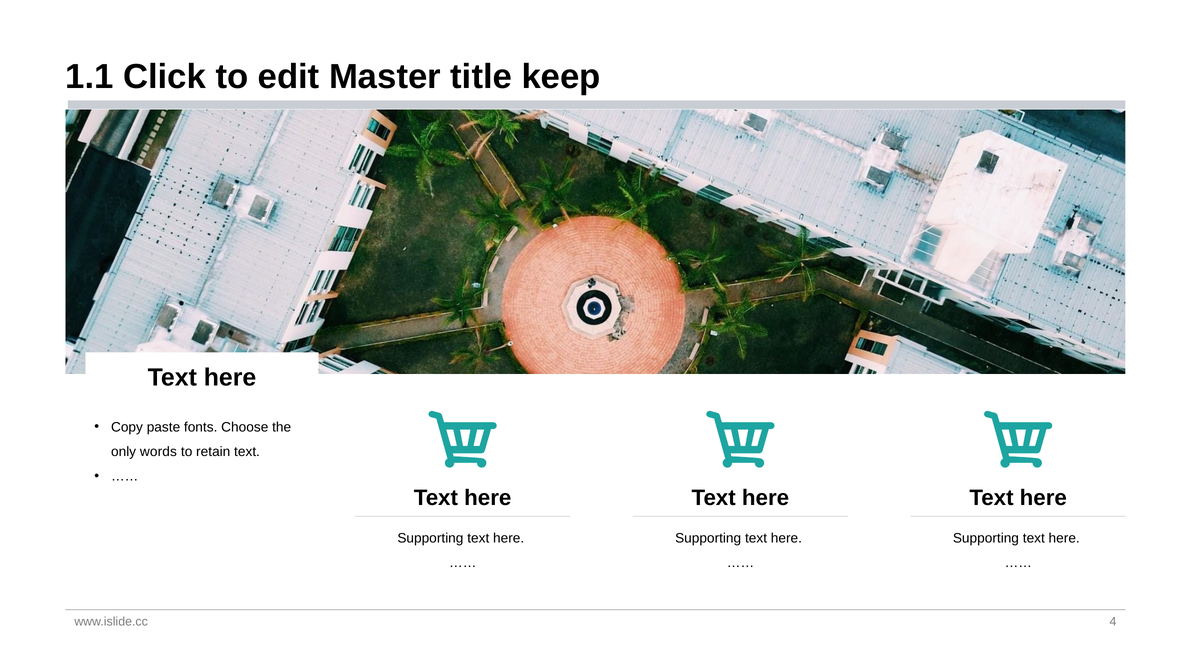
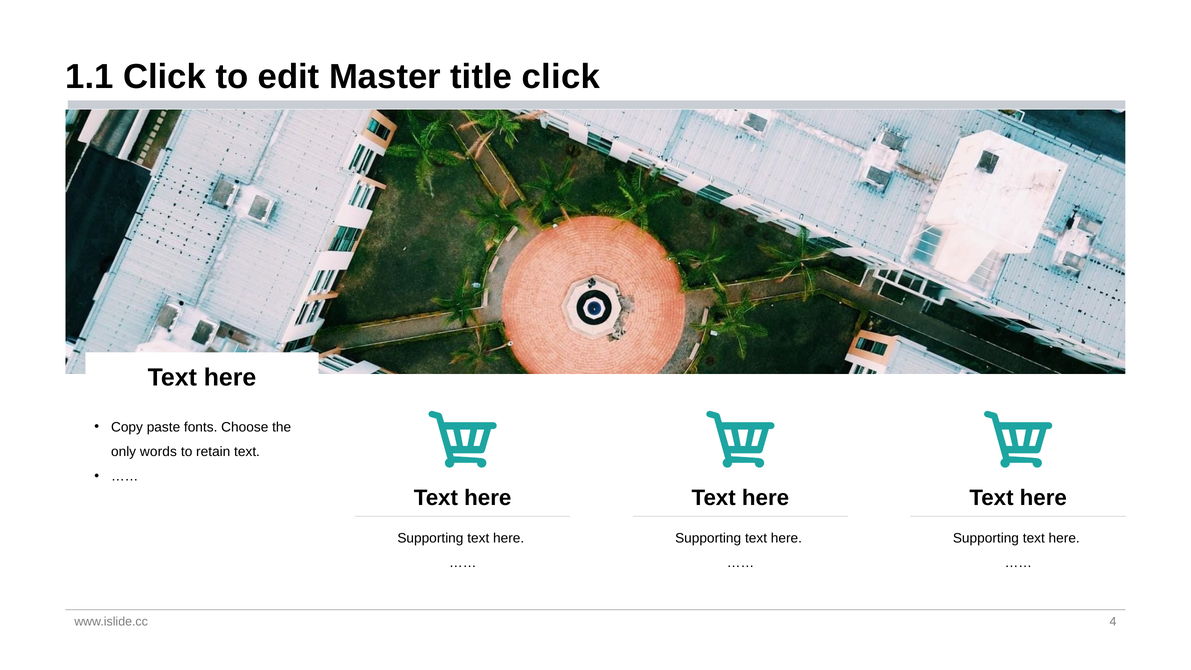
title keep: keep -> click
